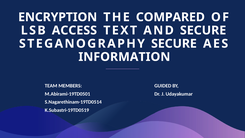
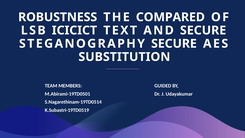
ENCRYPTION: ENCRYPTION -> ROBUSTNESS
ACCESS: ACCESS -> ICICICT
INFORMATION: INFORMATION -> SUBSTITUTION
